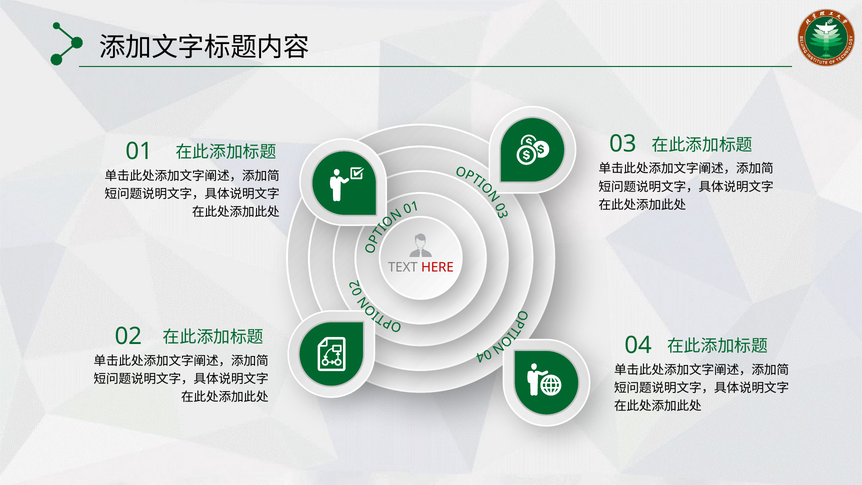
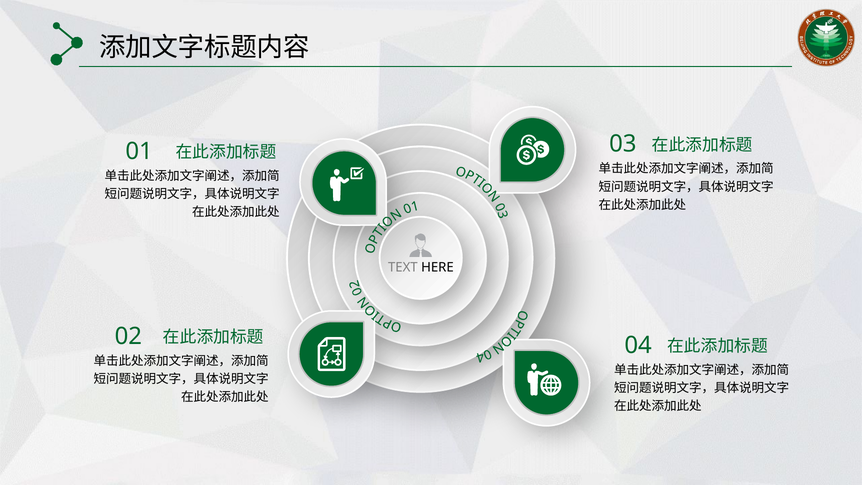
HERE colour: red -> black
